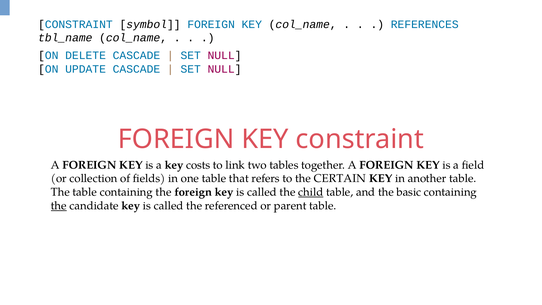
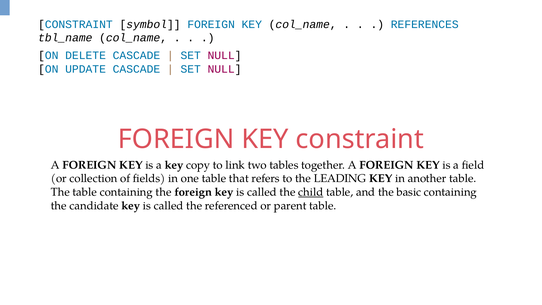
costs: costs -> copy
CERTAIN: CERTAIN -> LEADING
the at (59, 206) underline: present -> none
